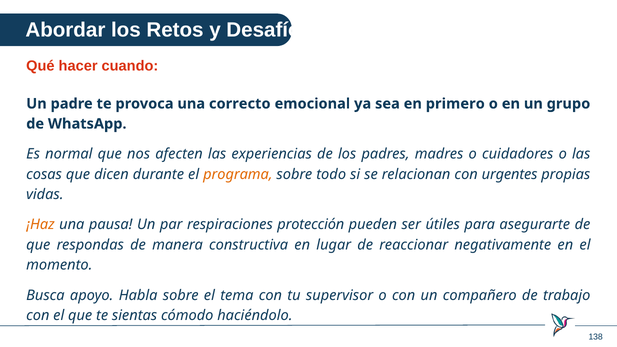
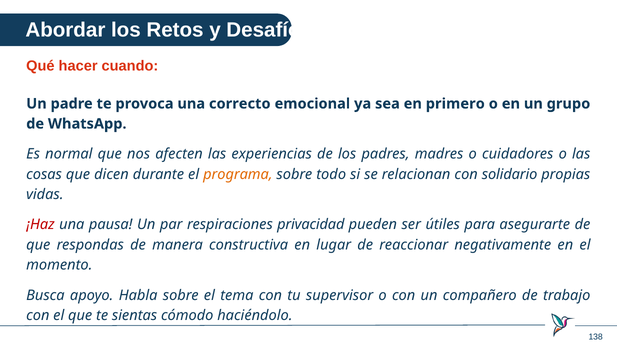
urgentes: urgentes -> solidario
¡Haz colour: orange -> red
protección: protección -> privacidad
